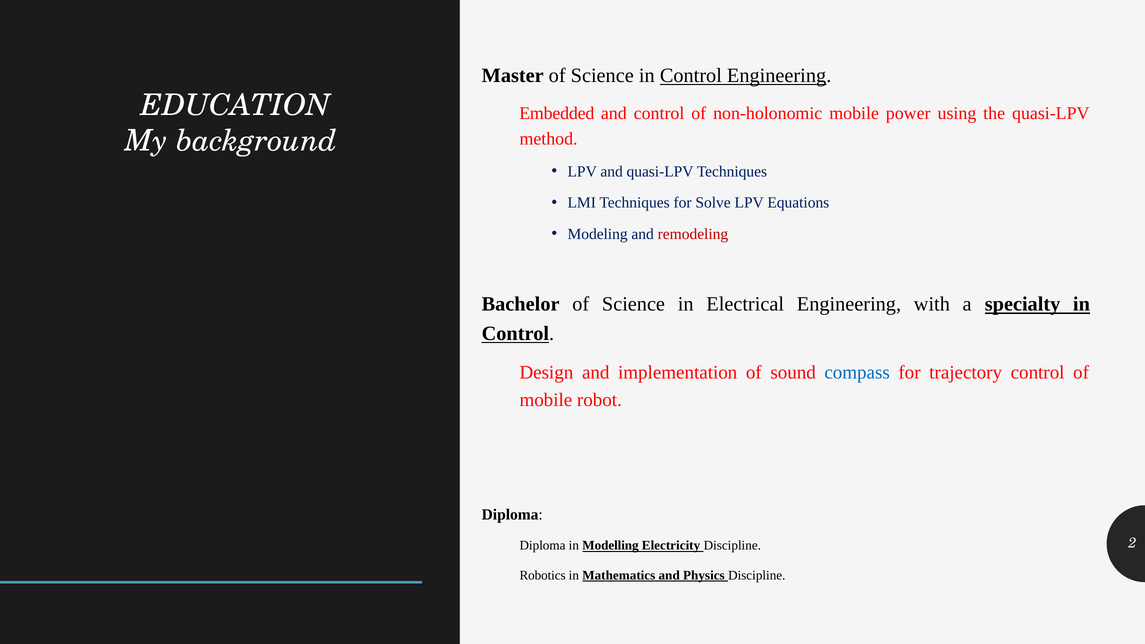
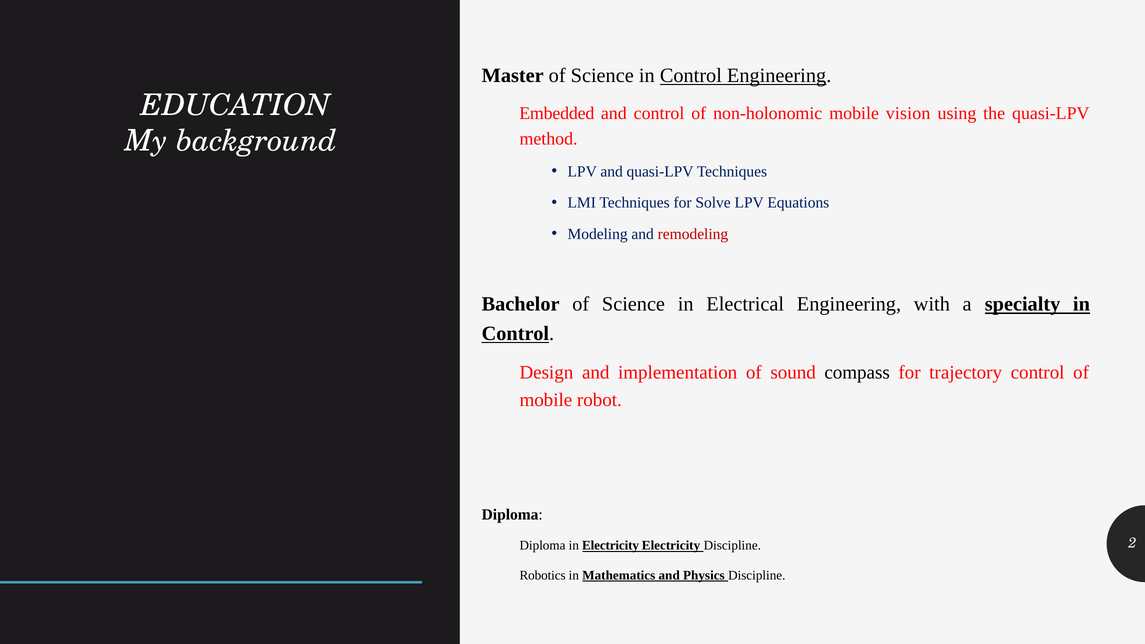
power: power -> vision
compass colour: blue -> black
in Modelling: Modelling -> Electricity
